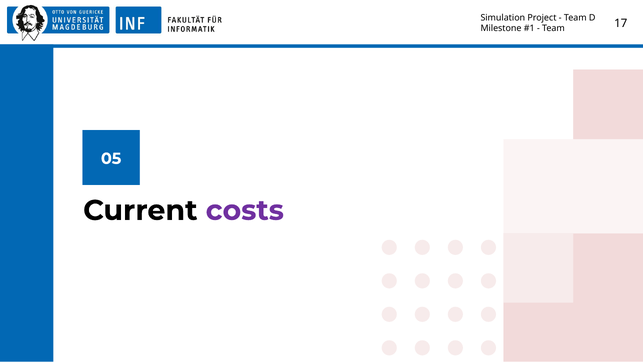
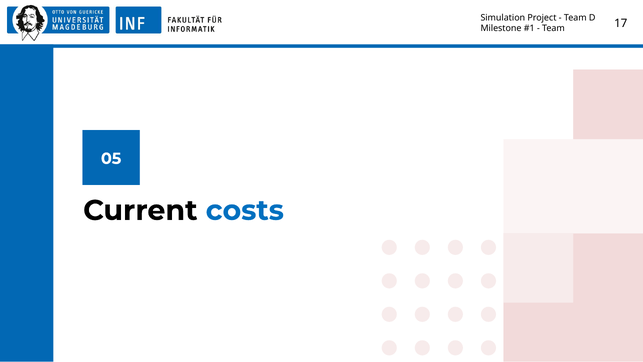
costs colour: purple -> blue
